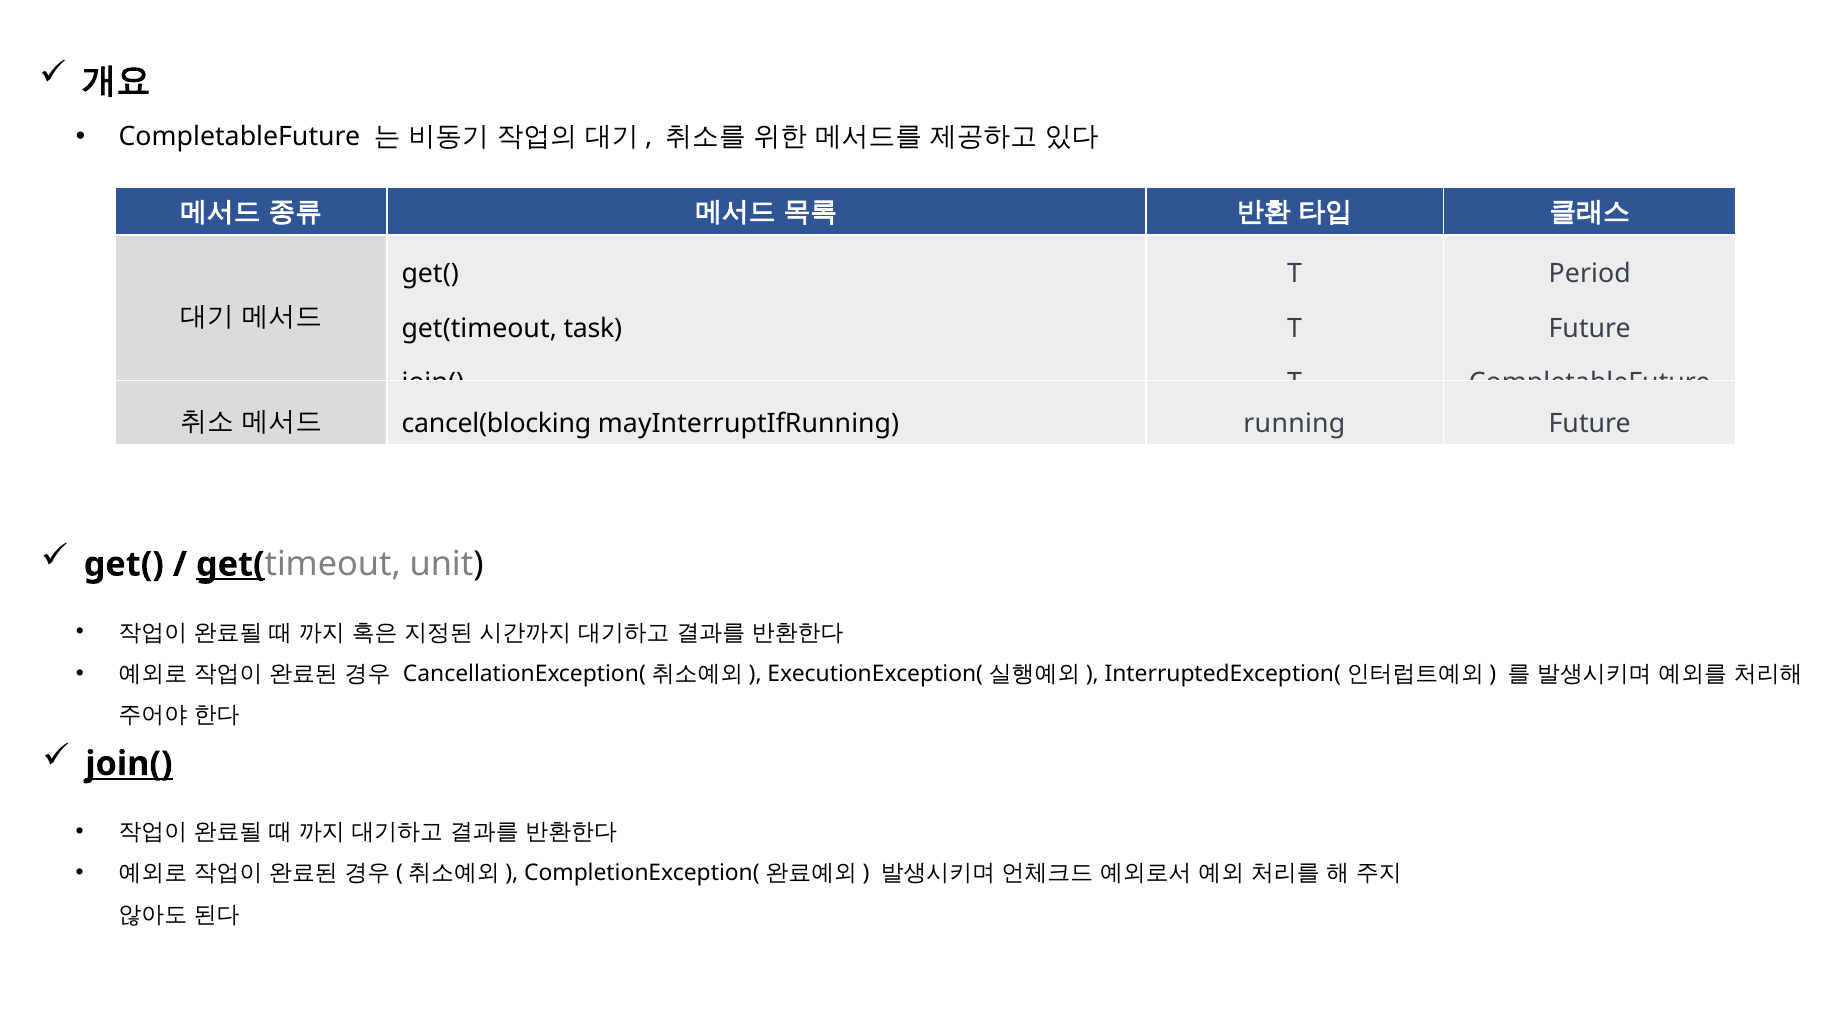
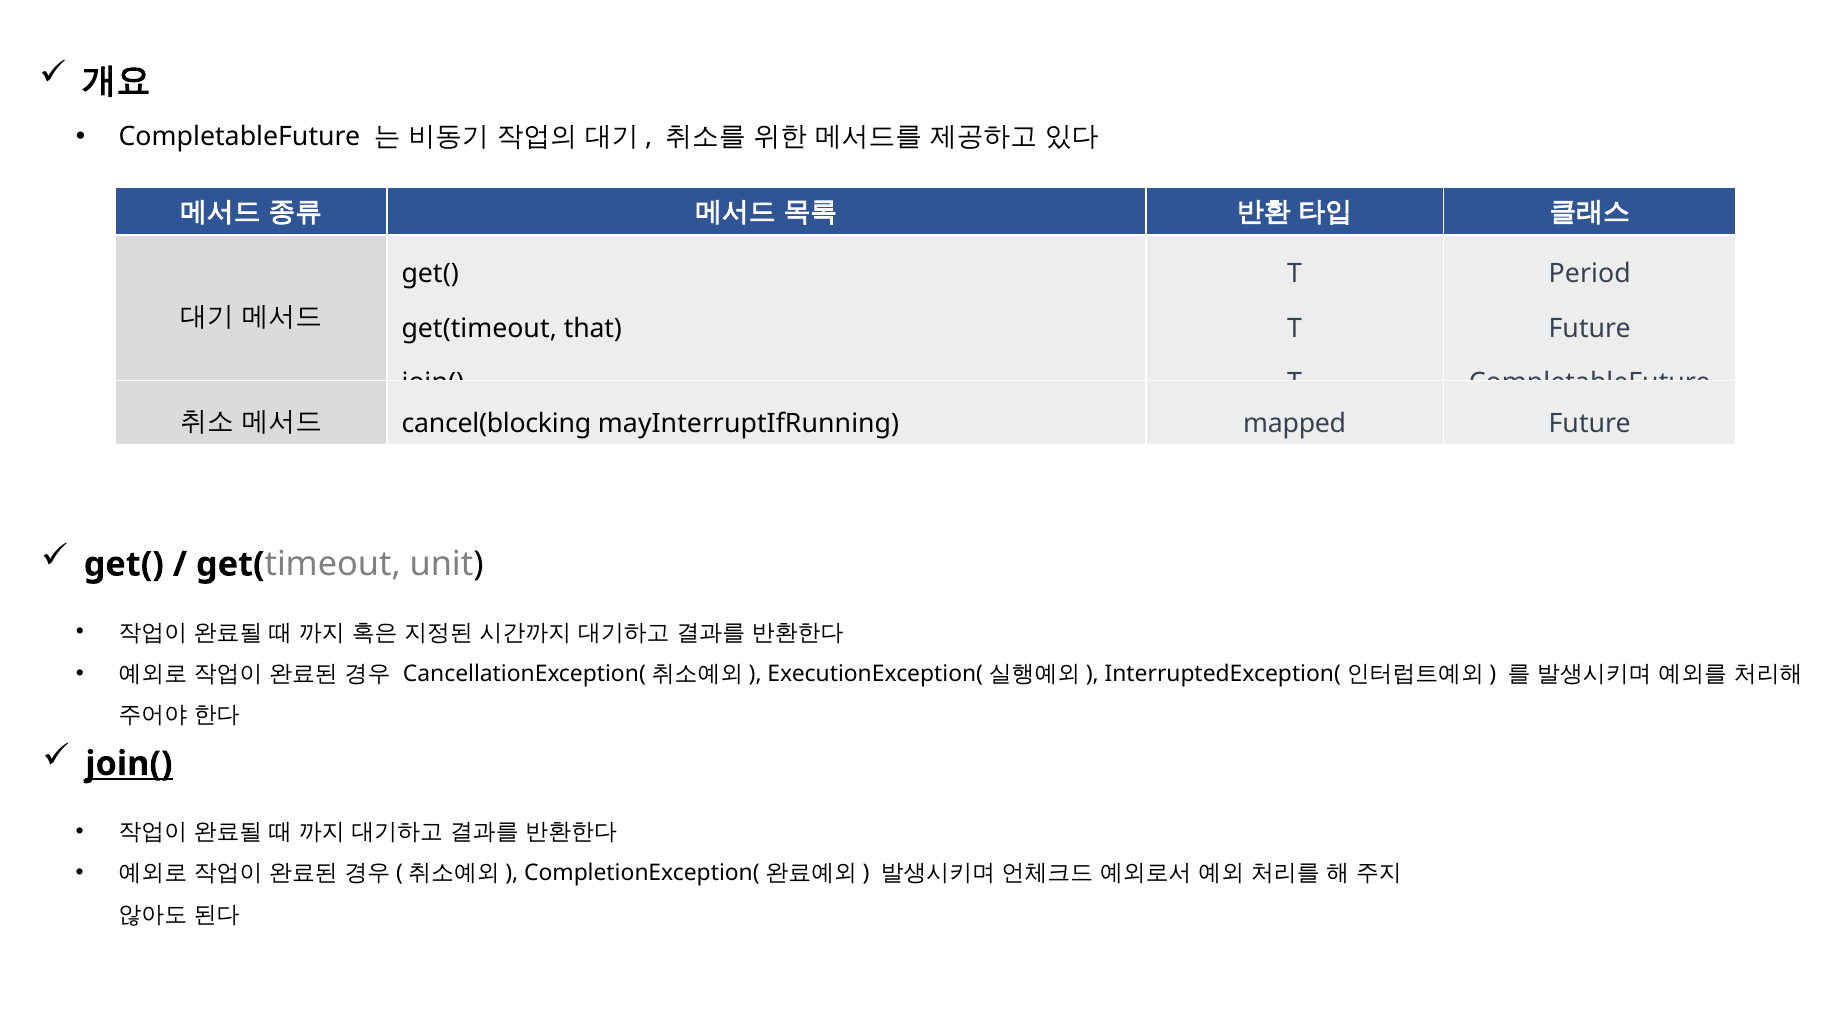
task: task -> that
running: running -> mapped
get( at (230, 564) underline: present -> none
